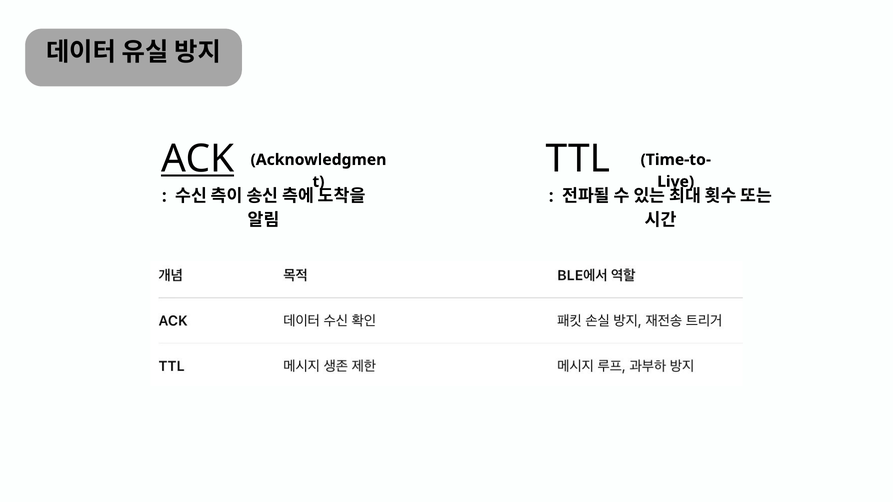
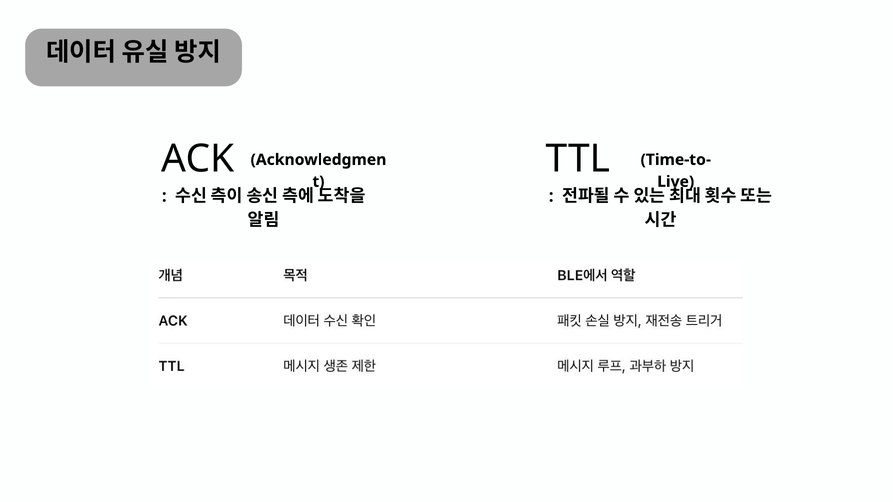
ACK underline: present -> none
